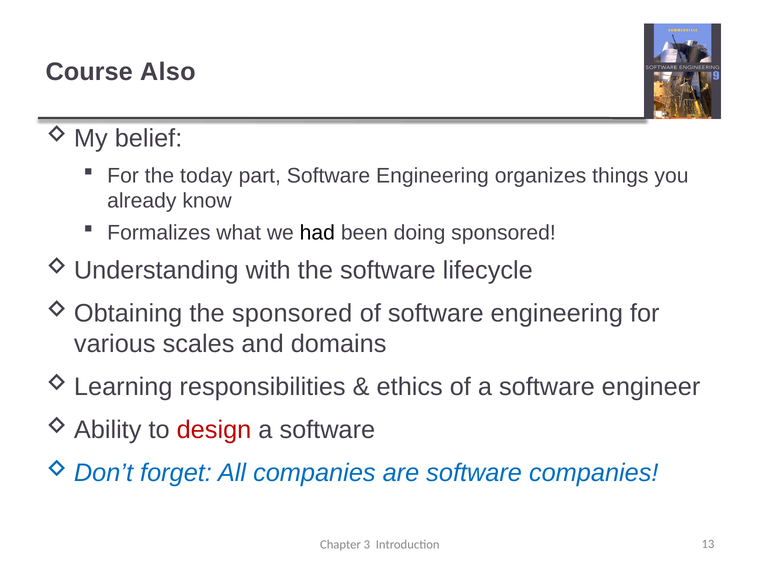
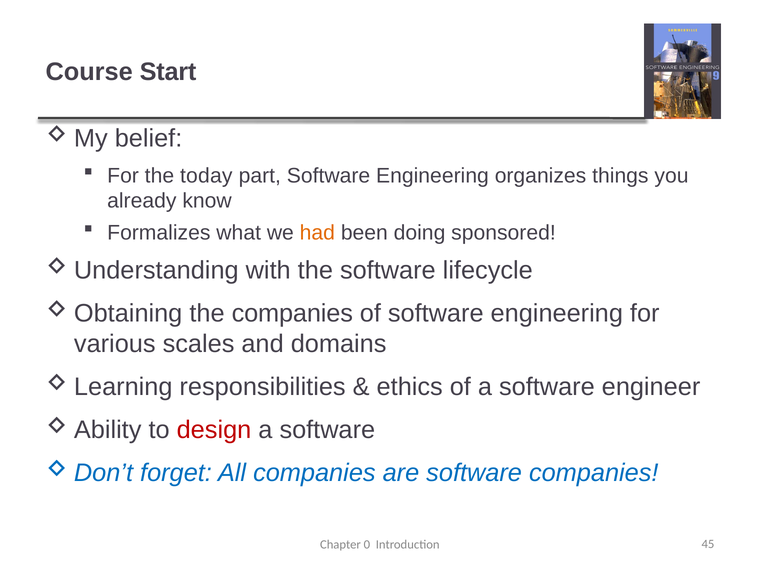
Also: Also -> Start
had colour: black -> orange
the sponsored: sponsored -> companies
3: 3 -> 0
13: 13 -> 45
